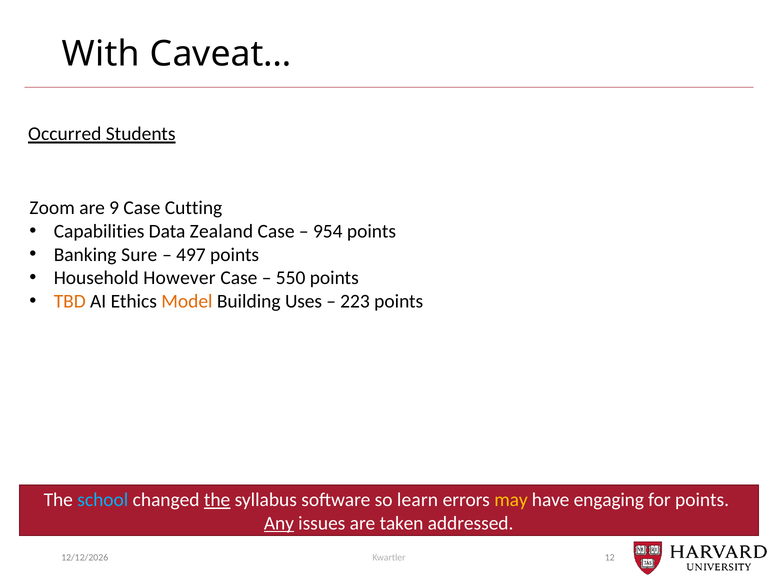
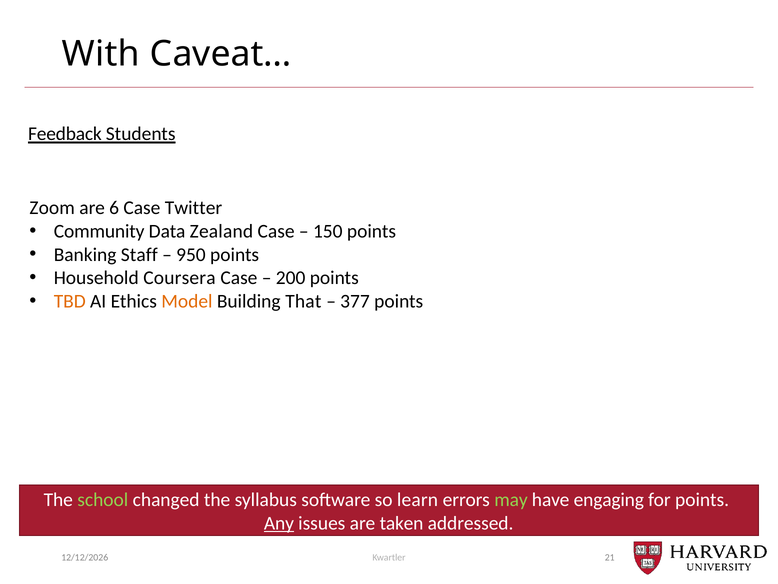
Occurred: Occurred -> Feedback
9: 9 -> 6
Cutting: Cutting -> Twitter
Capabilities: Capabilities -> Community
954: 954 -> 150
Sure: Sure -> Staff
497: 497 -> 950
However: However -> Coursera
550: 550 -> 200
Uses: Uses -> That
223: 223 -> 377
school colour: light blue -> light green
the at (217, 499) underline: present -> none
may colour: yellow -> light green
12: 12 -> 21
